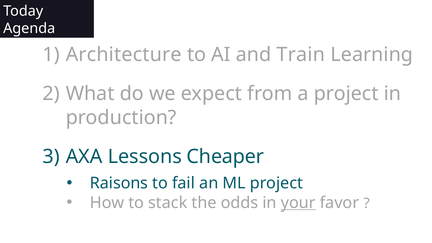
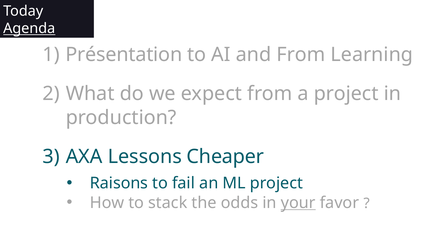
Agenda underline: none -> present
Architecture: Architecture -> Présentation
and Train: Train -> From
